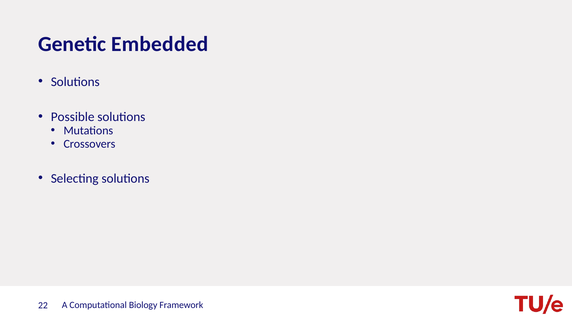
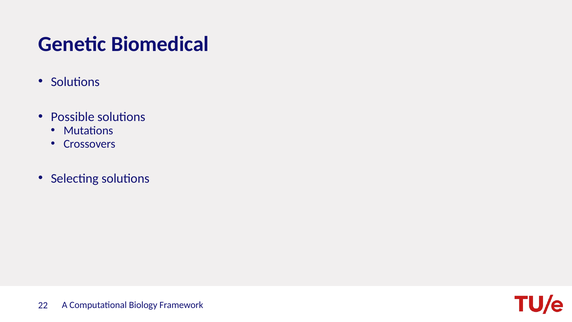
Embedded: Embedded -> Biomedical
